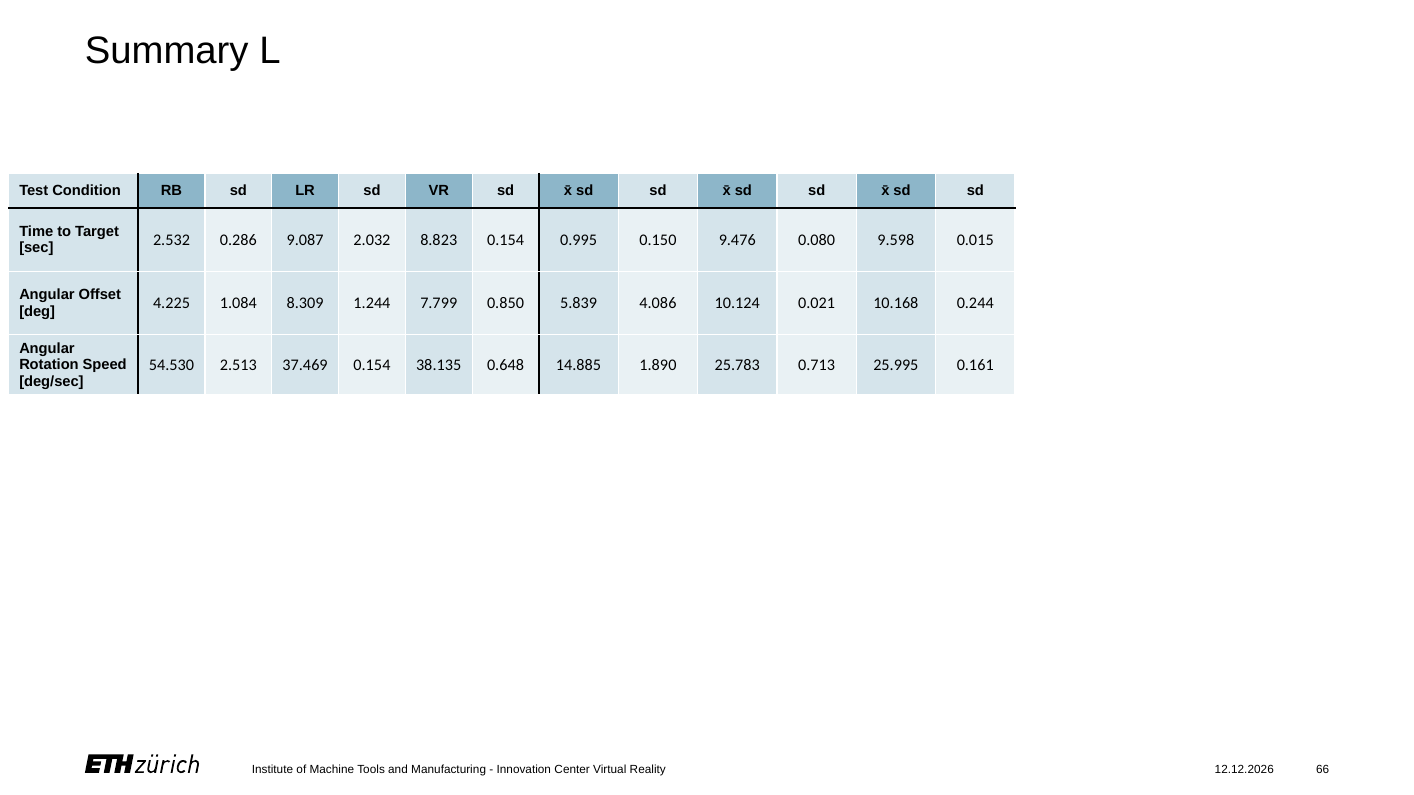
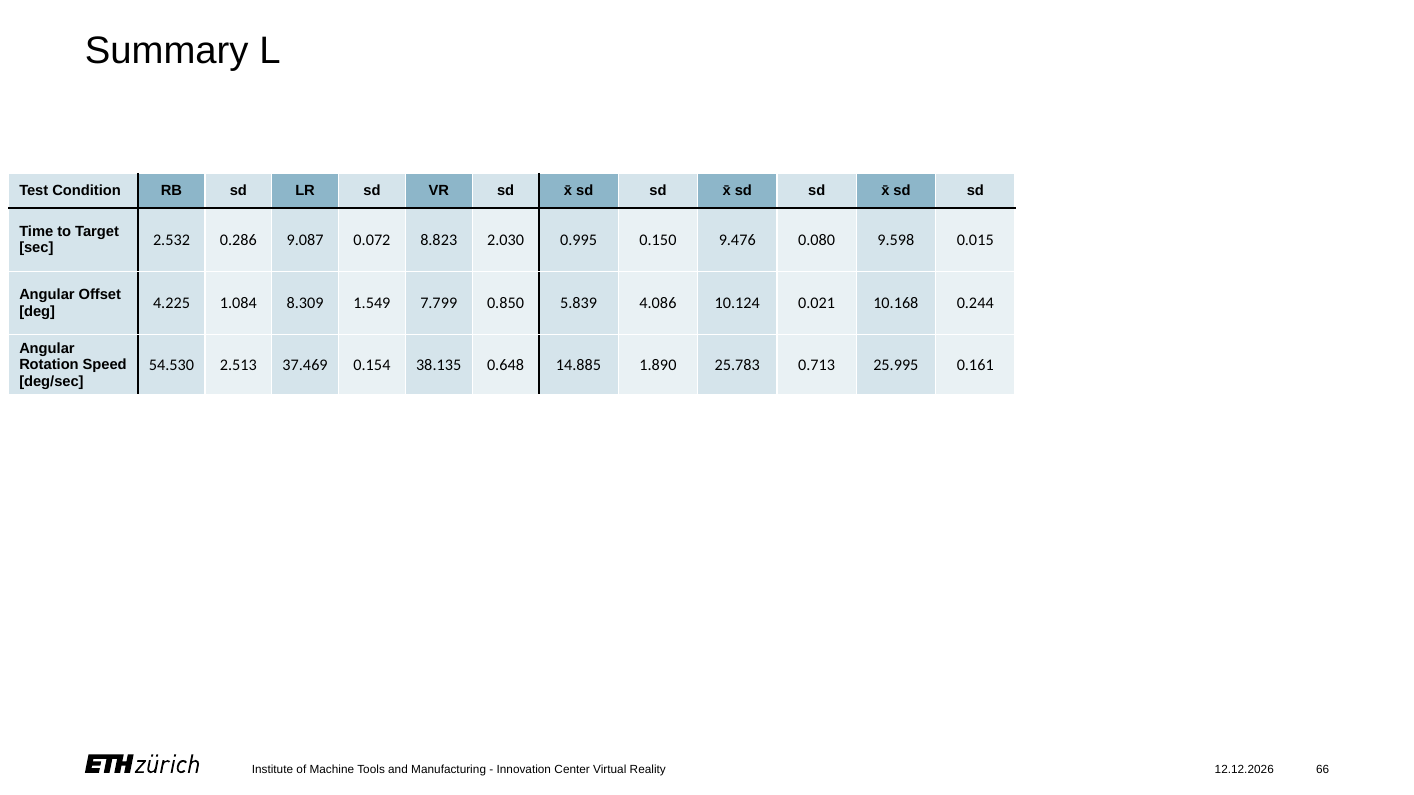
2.032: 2.032 -> 0.072
8.823 0.154: 0.154 -> 2.030
1.244: 1.244 -> 1.549
